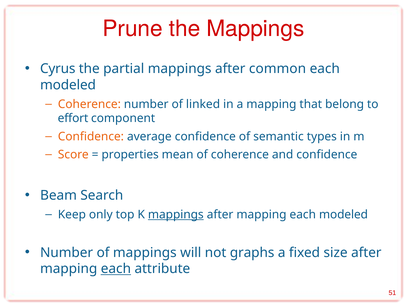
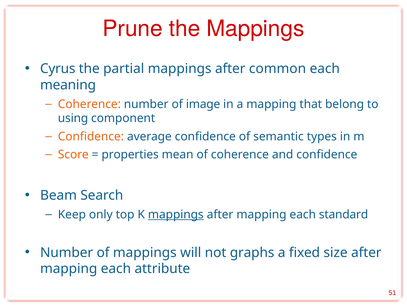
modeled at (68, 85): modeled -> meaning
linked: linked -> image
effort: effort -> using
mapping each modeled: modeled -> standard
each at (116, 269) underline: present -> none
